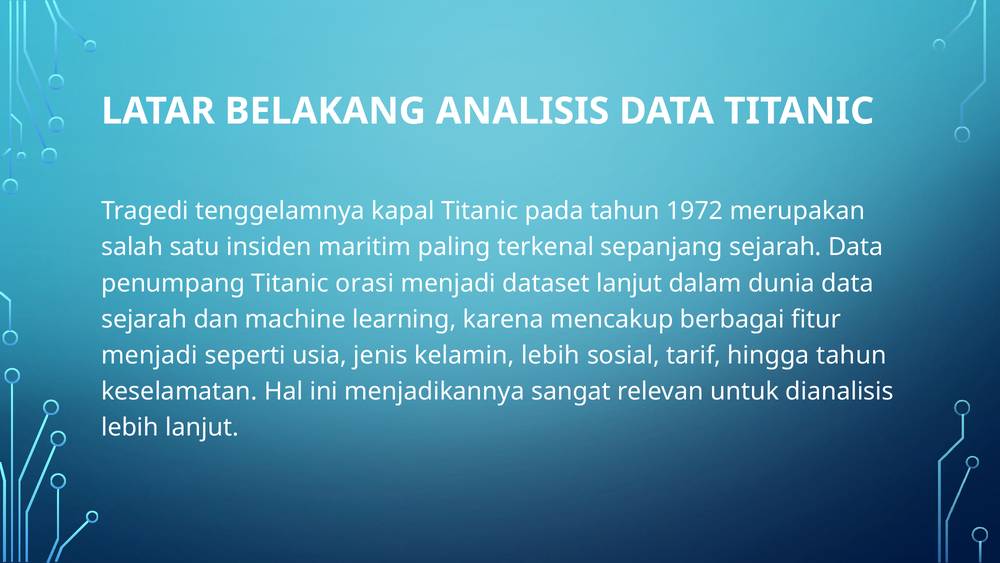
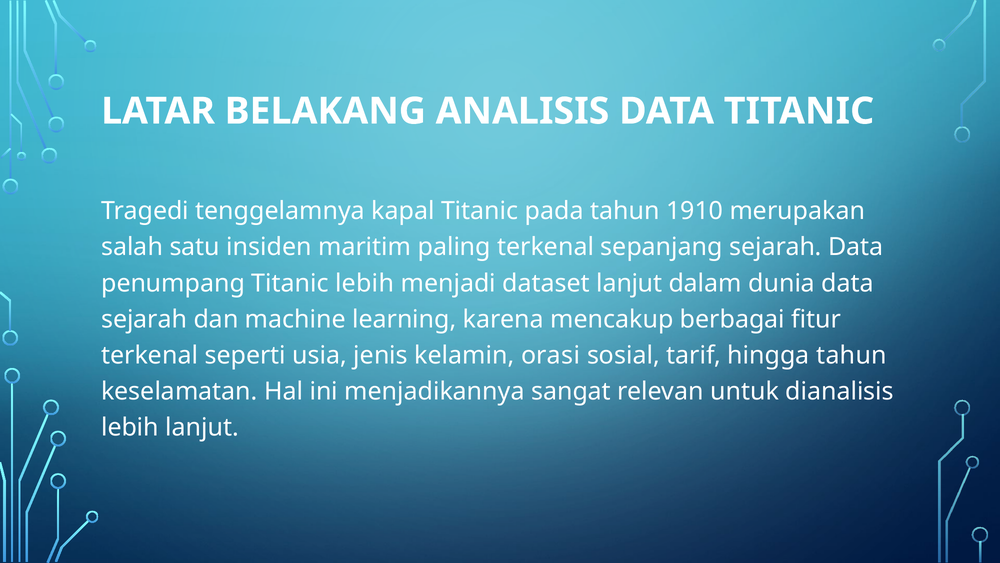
1972: 1972 -> 1910
Titanic orasi: orasi -> lebih
menjadi at (149, 355): menjadi -> terkenal
kelamin lebih: lebih -> orasi
